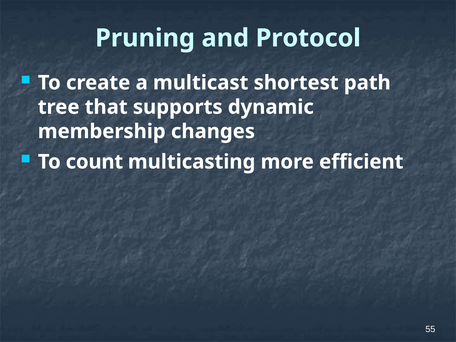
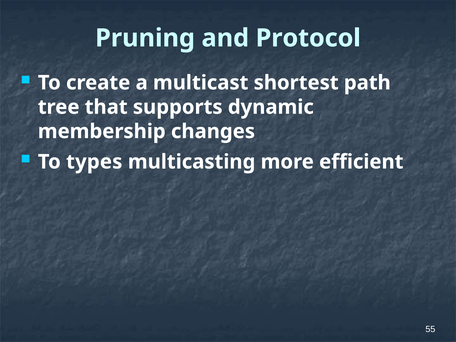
count: count -> types
